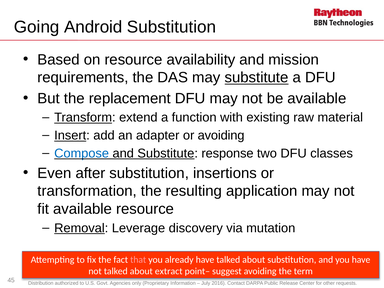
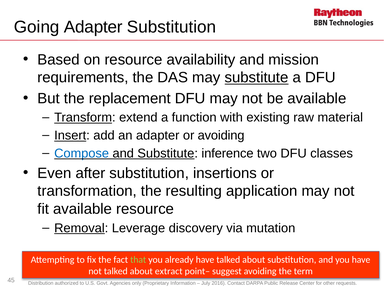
Going Android: Android -> Adapter
response: response -> inference
that colour: pink -> light green
